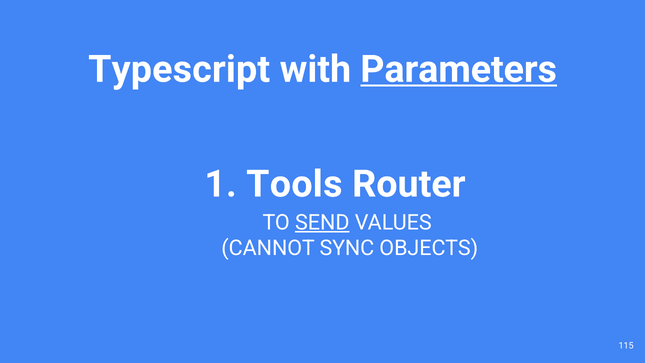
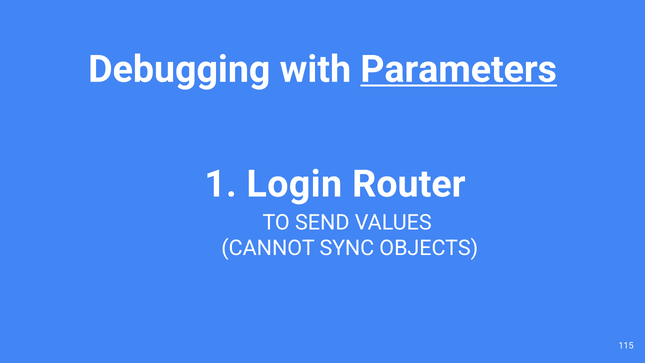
Typescript: Typescript -> Debugging
Tools: Tools -> Login
SEND underline: present -> none
